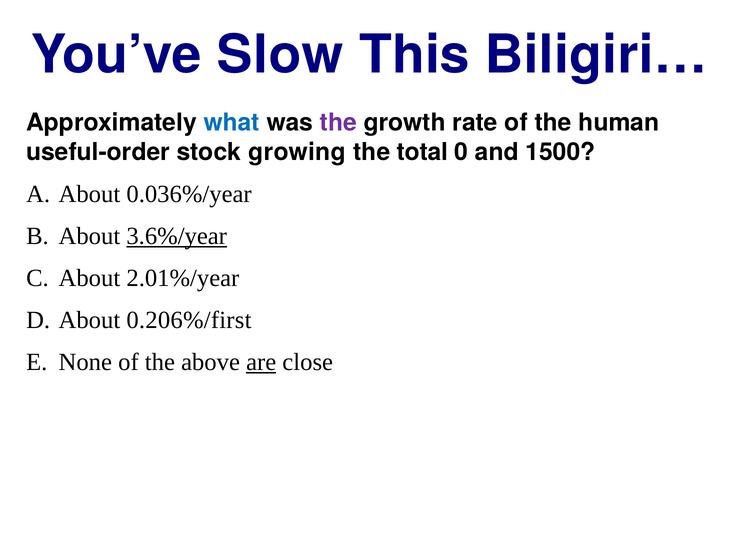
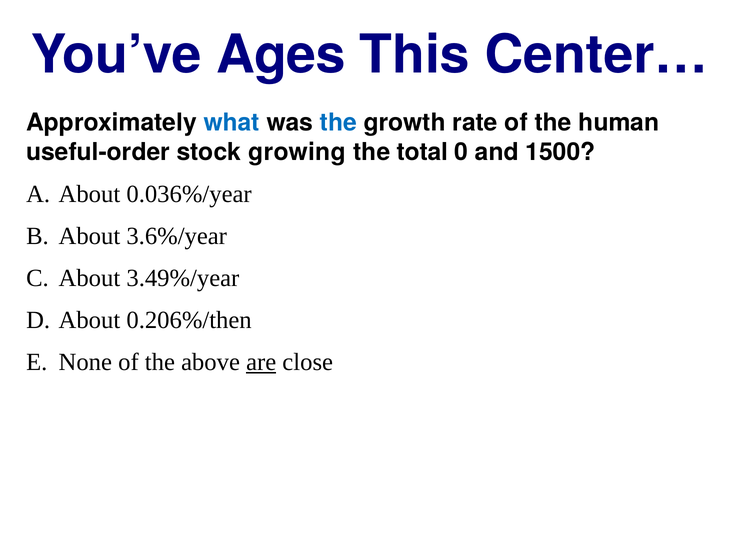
Slow: Slow -> Ages
Biligiri…: Biligiri… -> Center…
the at (338, 123) colour: purple -> blue
3.6%/year underline: present -> none
2.01%/year: 2.01%/year -> 3.49%/year
0.206%/first: 0.206%/first -> 0.206%/then
